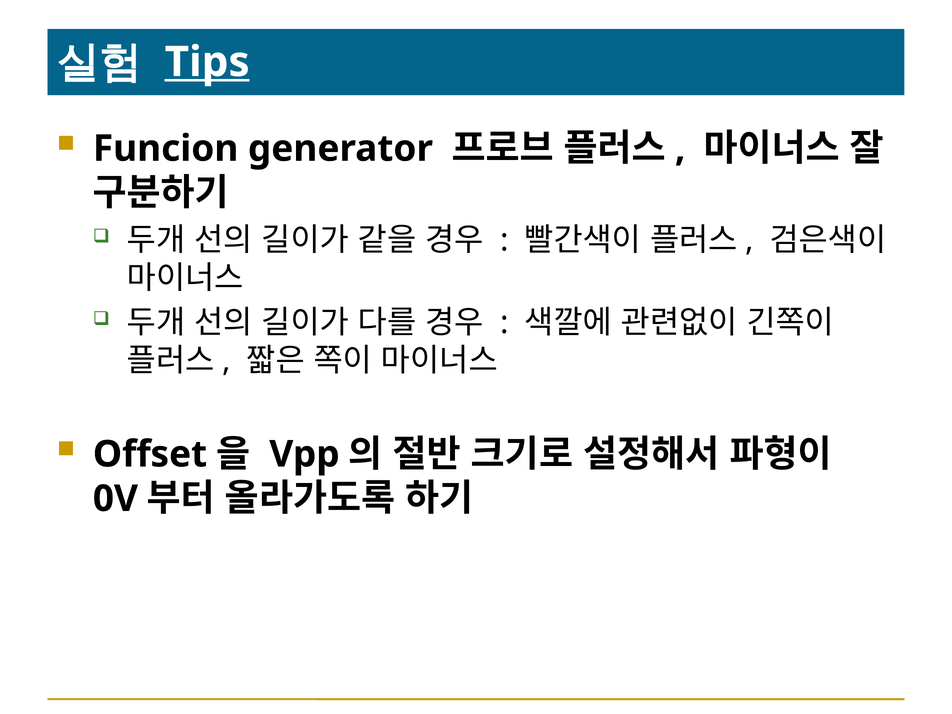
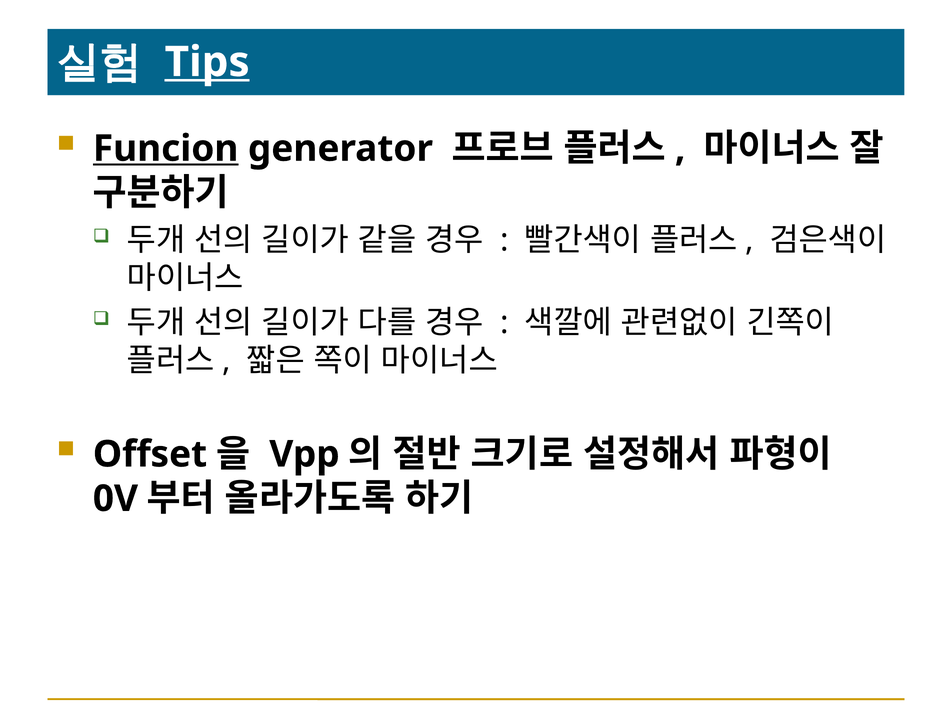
Funcion underline: none -> present
